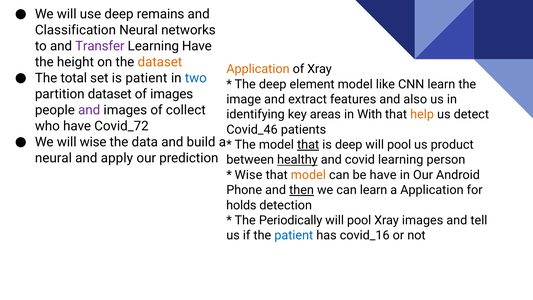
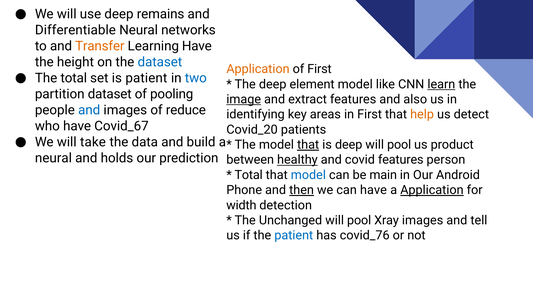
Classification: Classification -> Differentiable
Transfer colour: purple -> orange
dataset at (160, 62) colour: orange -> blue
of Xray: Xray -> First
learn at (441, 84) underline: none -> present
of images: images -> pooling
image underline: none -> present
and at (89, 110) colour: purple -> blue
collect: collect -> reduce
in With: With -> First
Covid_72: Covid_72 -> Covid_67
Covid_46: Covid_46 -> Covid_20
will wise: wise -> take
apply: apply -> holds
covid learning: learning -> features
Wise at (248, 175): Wise -> Total
model at (308, 175) colour: orange -> blue
be have: have -> main
can learn: learn -> have
Application at (432, 190) underline: none -> present
holds: holds -> width
Periodically: Periodically -> Unchanged
covid_16: covid_16 -> covid_76
